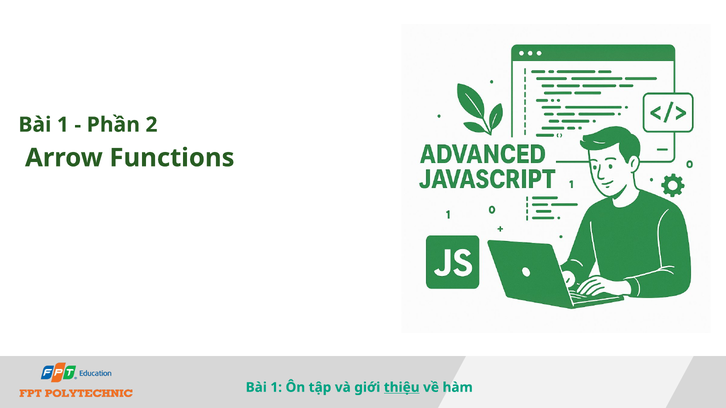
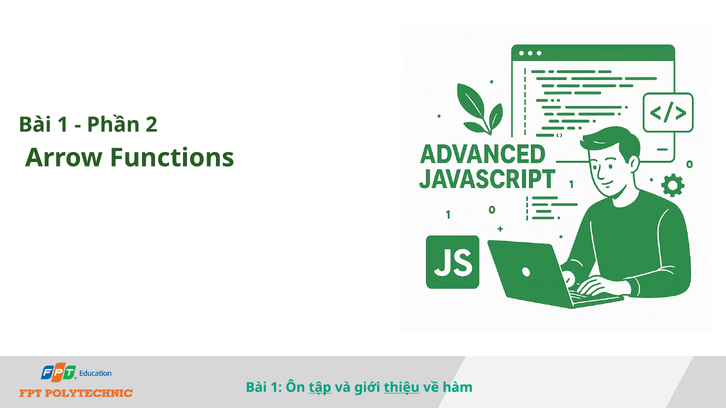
tập underline: none -> present
